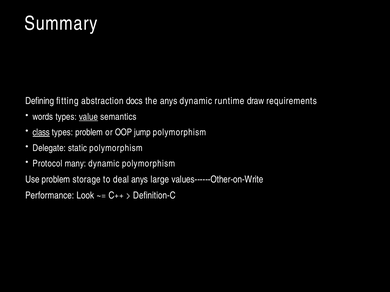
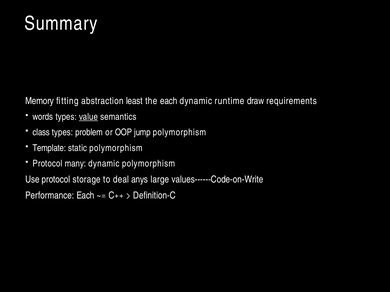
Defining: Defining -> Memory
docs: docs -> least
the anys: anys -> each
class underline: present -> none
Delegate: Delegate -> Template
Use problem: problem -> protocol
values------Other-on-Write: values------Other-on-Write -> values------Code-on-Write
Performance Look: Look -> Each
